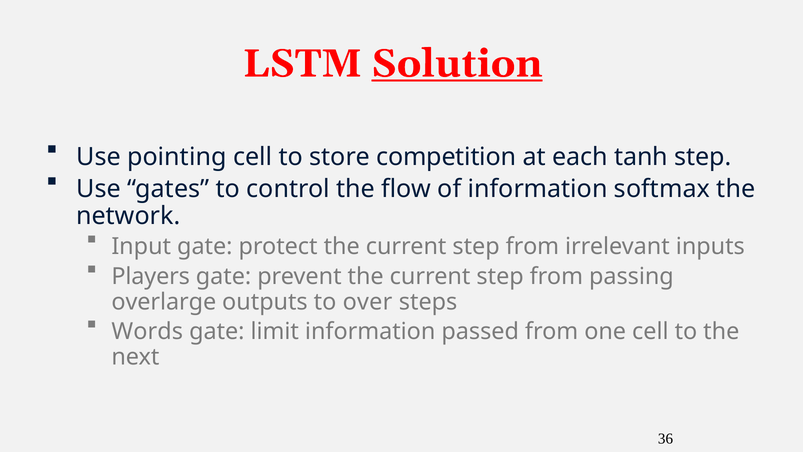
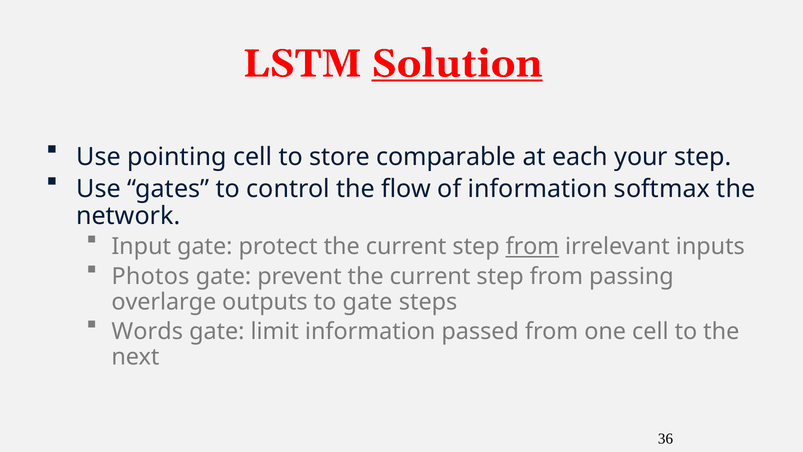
competition: competition -> comparable
tanh: tanh -> your
from at (532, 246) underline: none -> present
Players: Players -> Photos
to over: over -> gate
